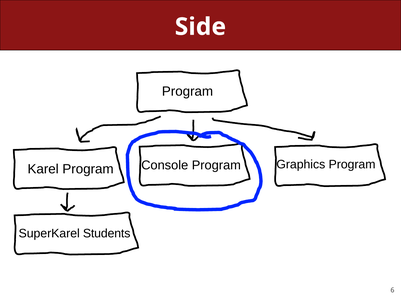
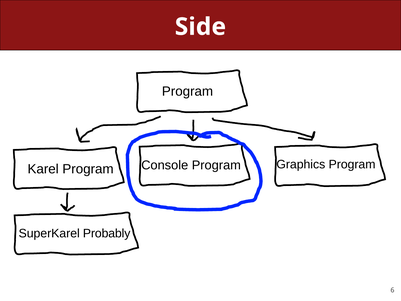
Students: Students -> Probably
